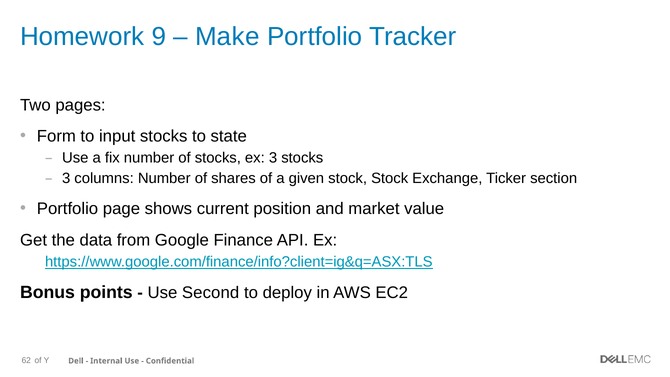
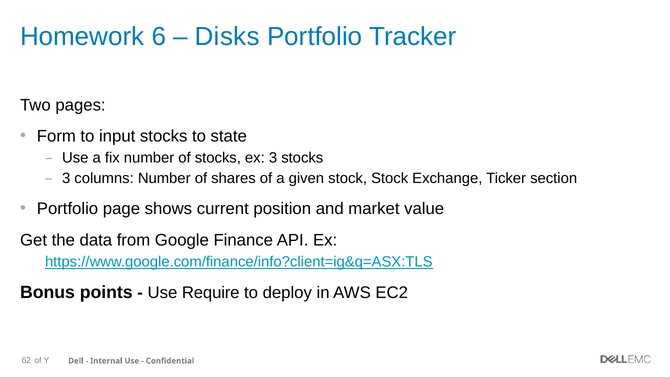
9: 9 -> 6
Make: Make -> Disks
Second: Second -> Require
